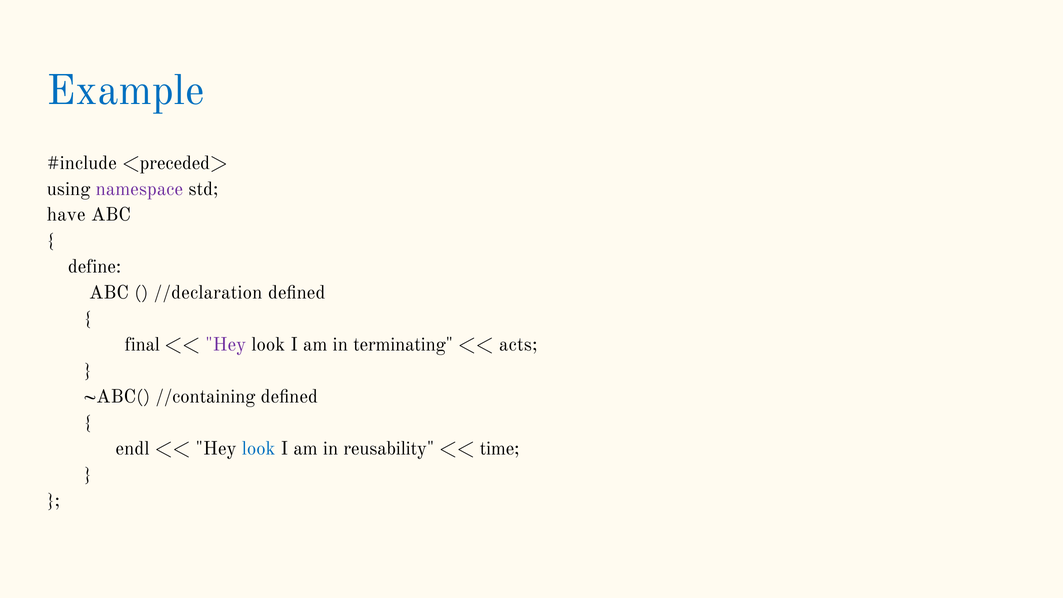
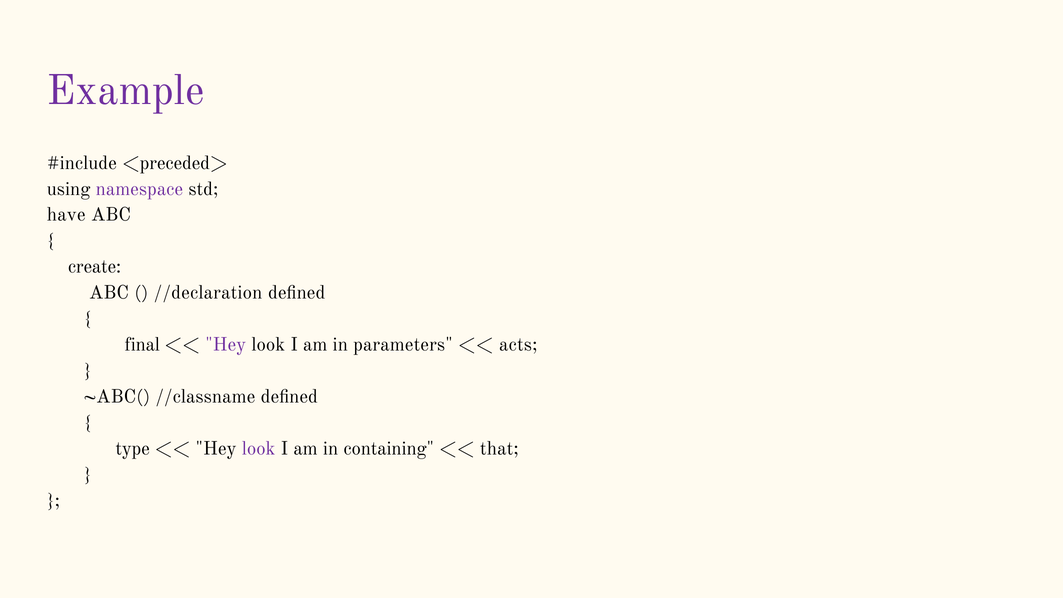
Example colour: blue -> purple
define: define -> create
terminating: terminating -> parameters
//containing: //containing -> //classname
endl: endl -> type
look at (259, 448) colour: blue -> purple
reusability: reusability -> containing
time: time -> that
